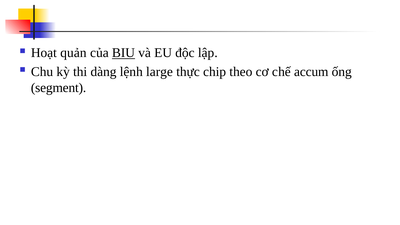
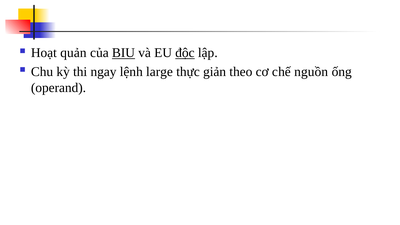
độc underline: none -> present
dàng: dàng -> ngay
chip: chip -> giản
accum: accum -> nguồn
segment: segment -> operand
